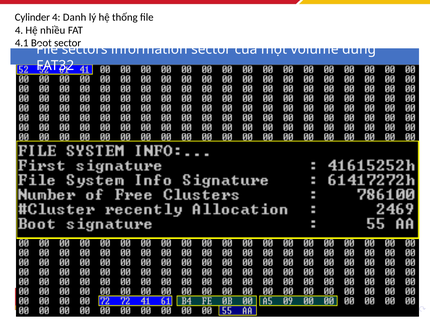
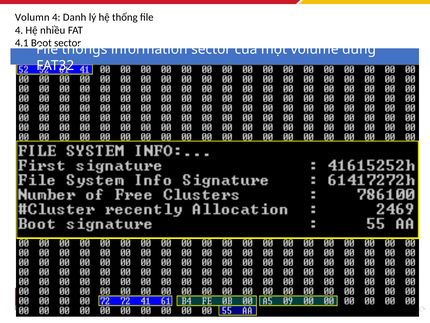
Cylinder: Cylinder -> Volumn
sectors: sectors -> thốngs
